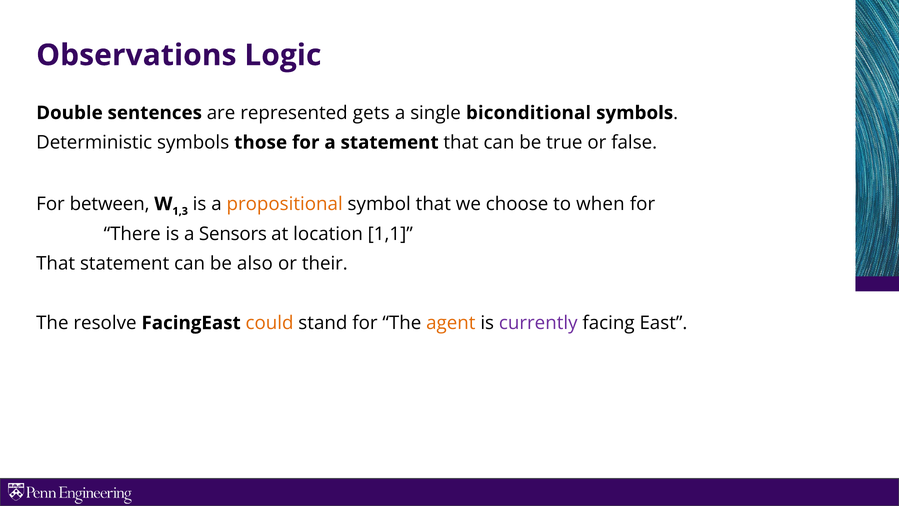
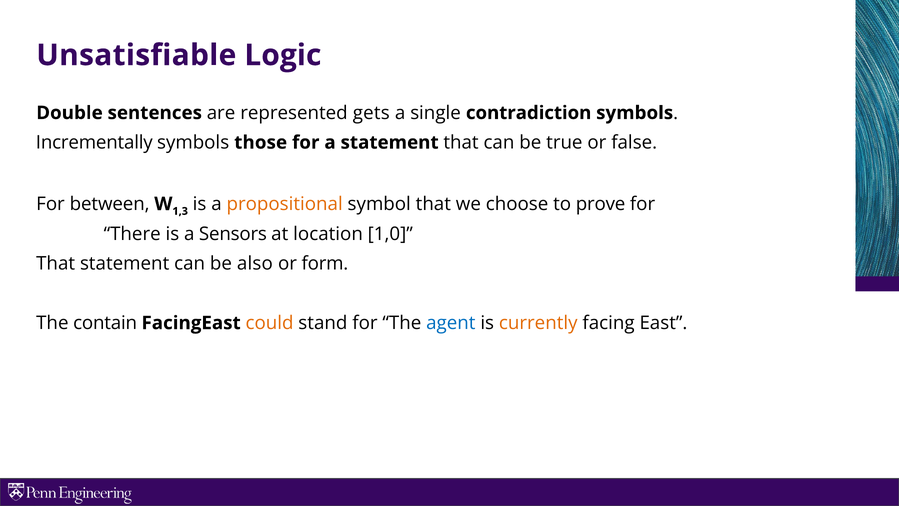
Observations: Observations -> Unsatisfiable
biconditional: biconditional -> contradiction
Deterministic: Deterministic -> Incrementally
when: when -> prove
1,1: 1,1 -> 1,0
their: their -> form
resolve: resolve -> contain
agent colour: orange -> blue
currently colour: purple -> orange
